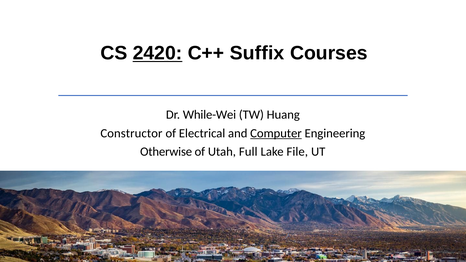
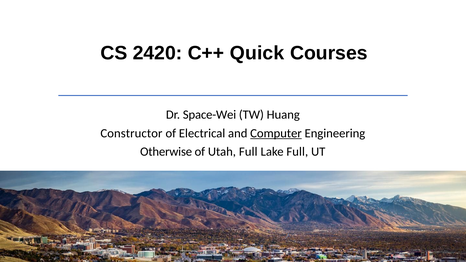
2420 underline: present -> none
Suffix: Suffix -> Quick
While-Wei: While-Wei -> Space-Wei
Lake File: File -> Full
